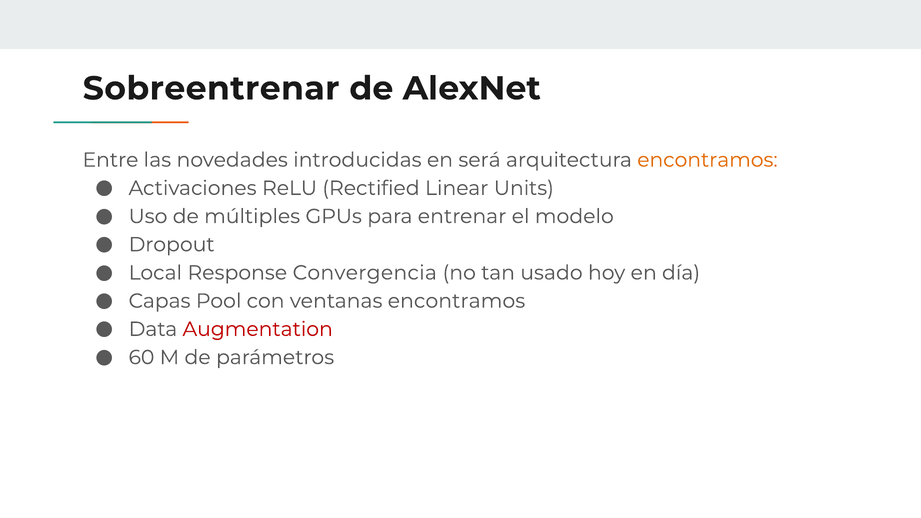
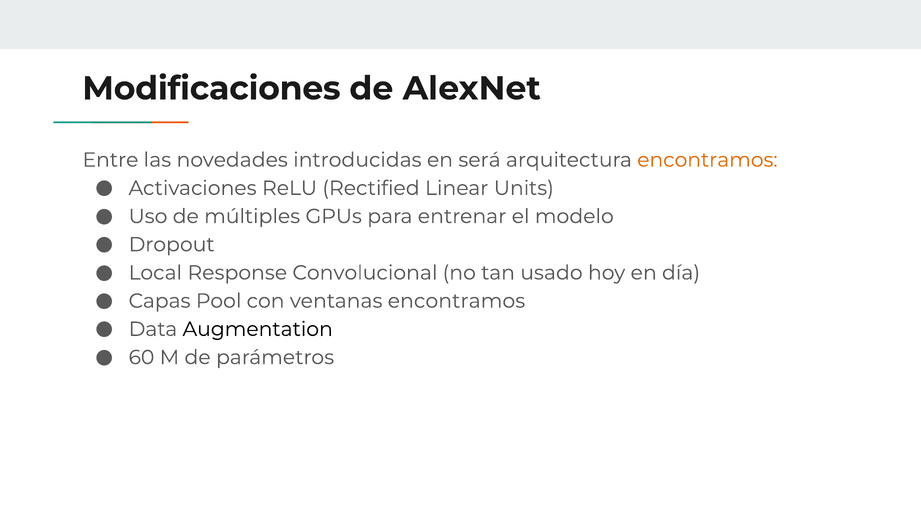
Sobreentrenar: Sobreentrenar -> Modificaciones
Convergencia: Convergencia -> Convolucional
Augmentation colour: red -> black
